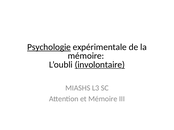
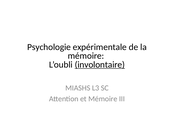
Psychologie underline: present -> none
